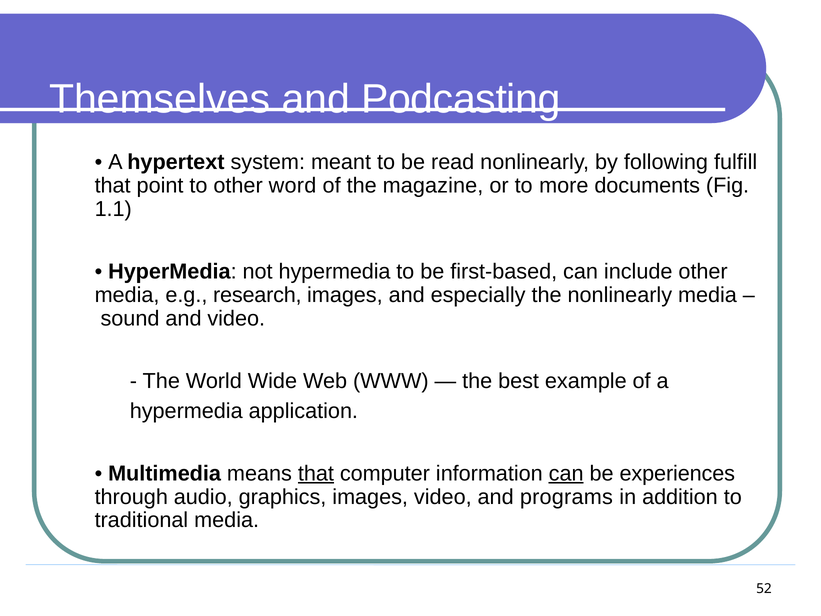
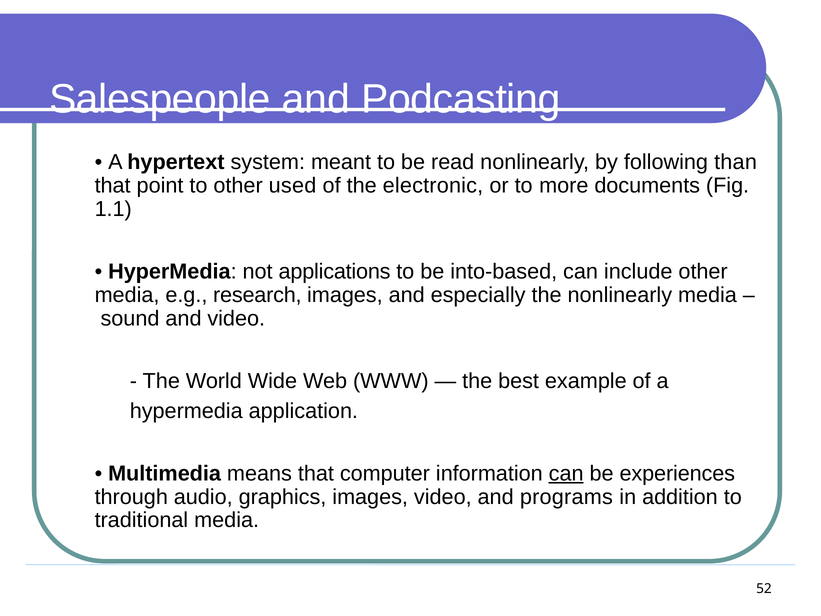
Themselves: Themselves -> Salespeople
fulfill: fulfill -> than
word: word -> used
magazine: magazine -> electronic
not hypermedia: hypermedia -> applications
first-based: first-based -> into-based
that at (316, 473) underline: present -> none
